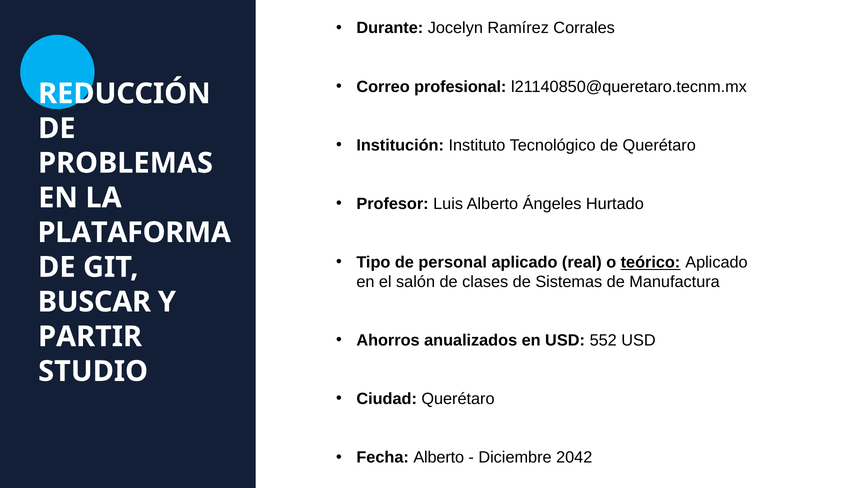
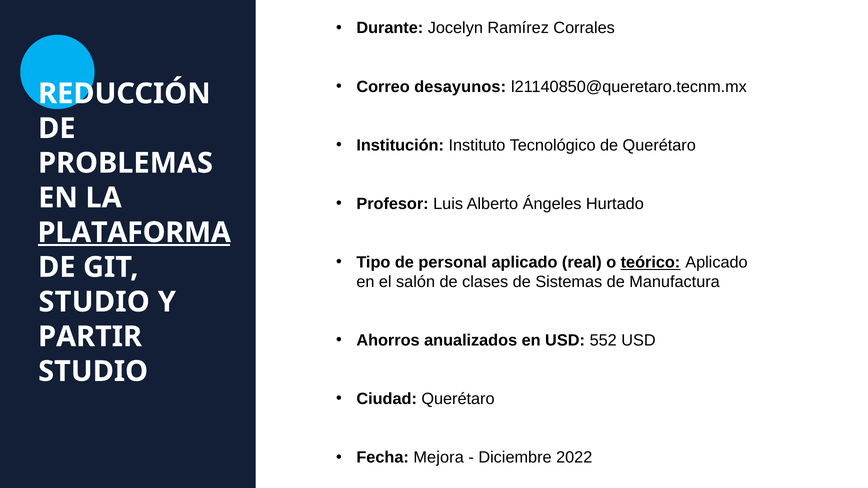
profesional: profesional -> desayunos
PLATAFORMA underline: none -> present
BUSCAR at (94, 302): BUSCAR -> STUDIO
Fecha Alberto: Alberto -> Mejora
2042: 2042 -> 2022
